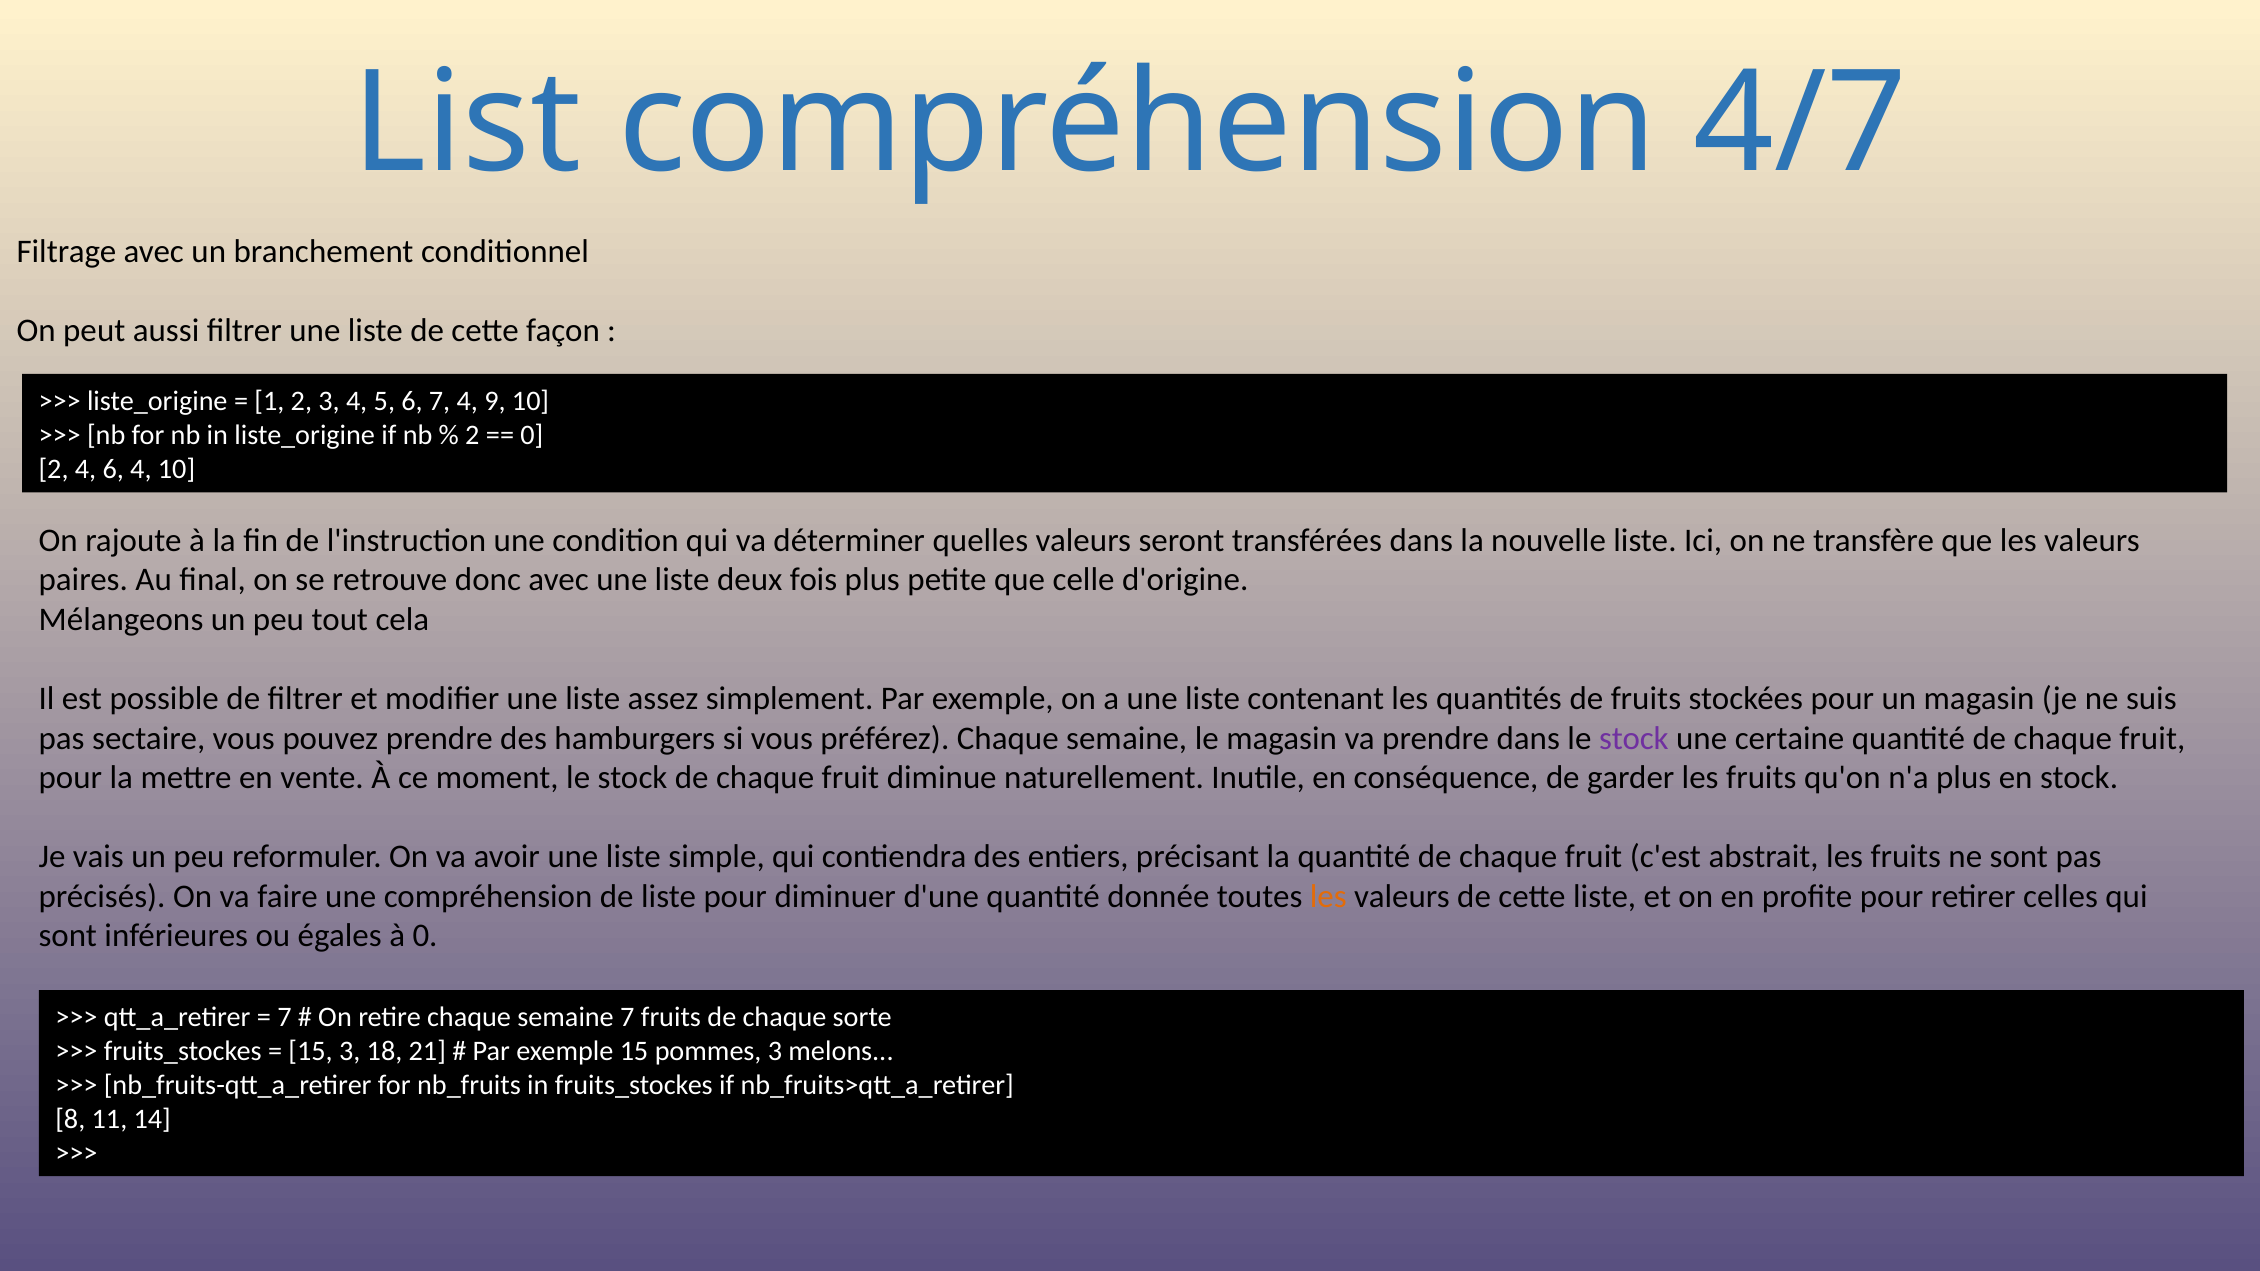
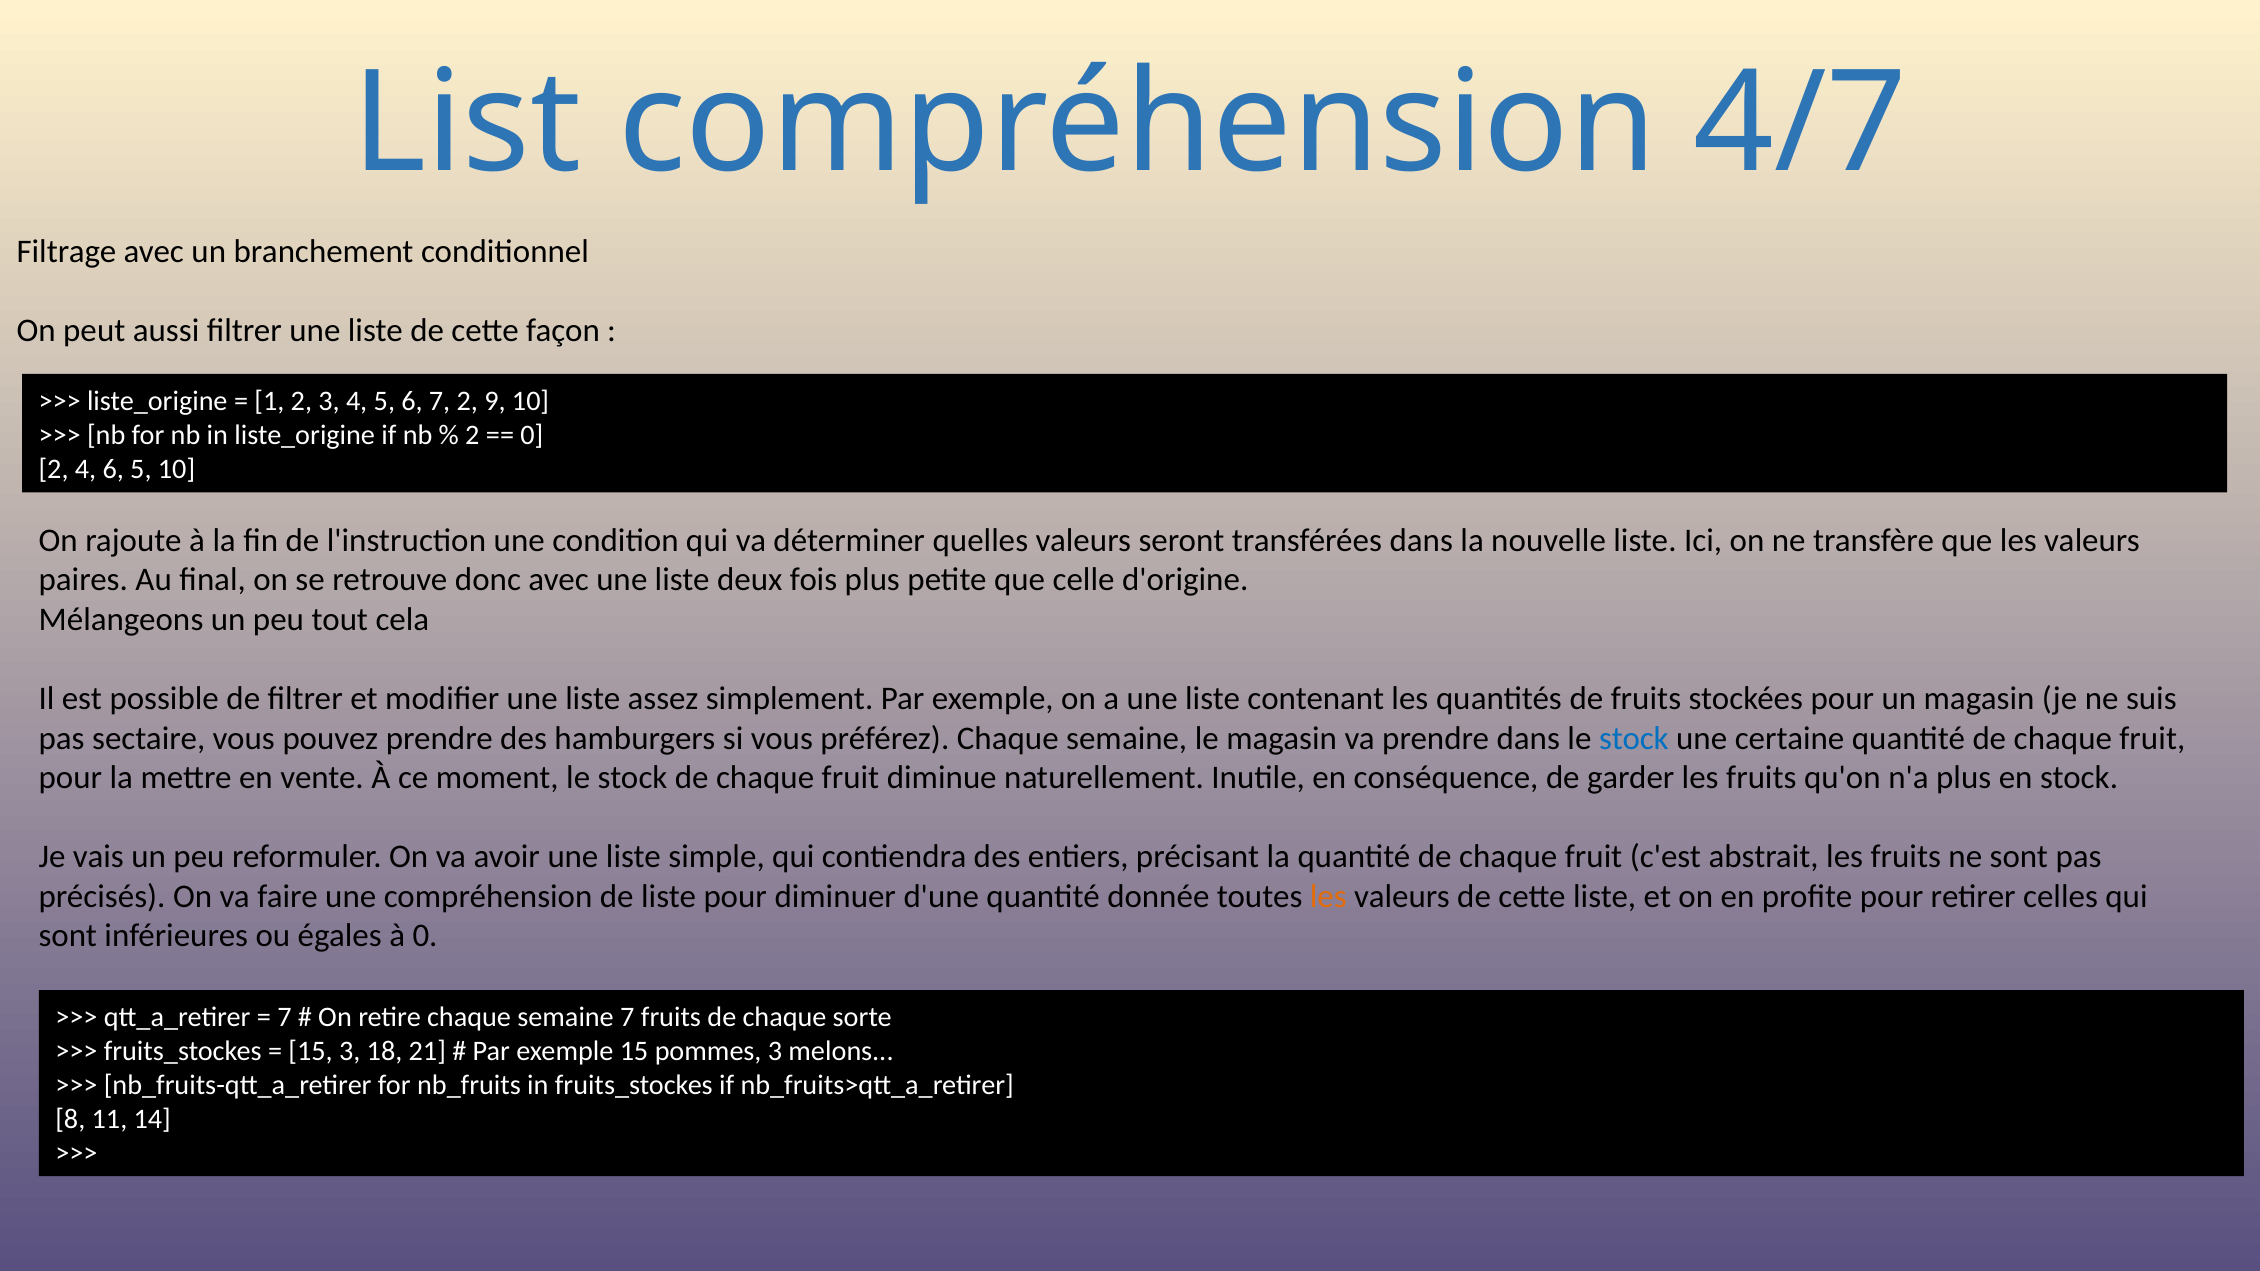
7 4: 4 -> 2
6 4: 4 -> 5
stock at (1634, 738) colour: purple -> blue
